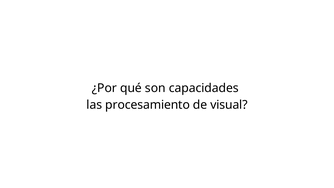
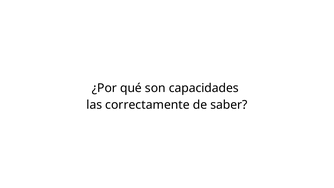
procesamiento: procesamiento -> correctamente
visual: visual -> saber
